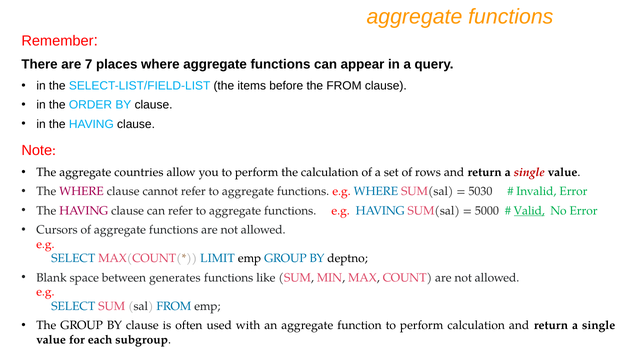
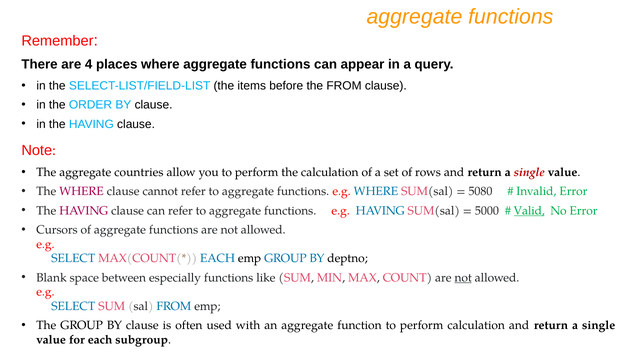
7: 7 -> 4
5030: 5030 -> 5080
LIMIT at (217, 258): LIMIT -> EACH
generates: generates -> especially
not at (463, 278) underline: none -> present
